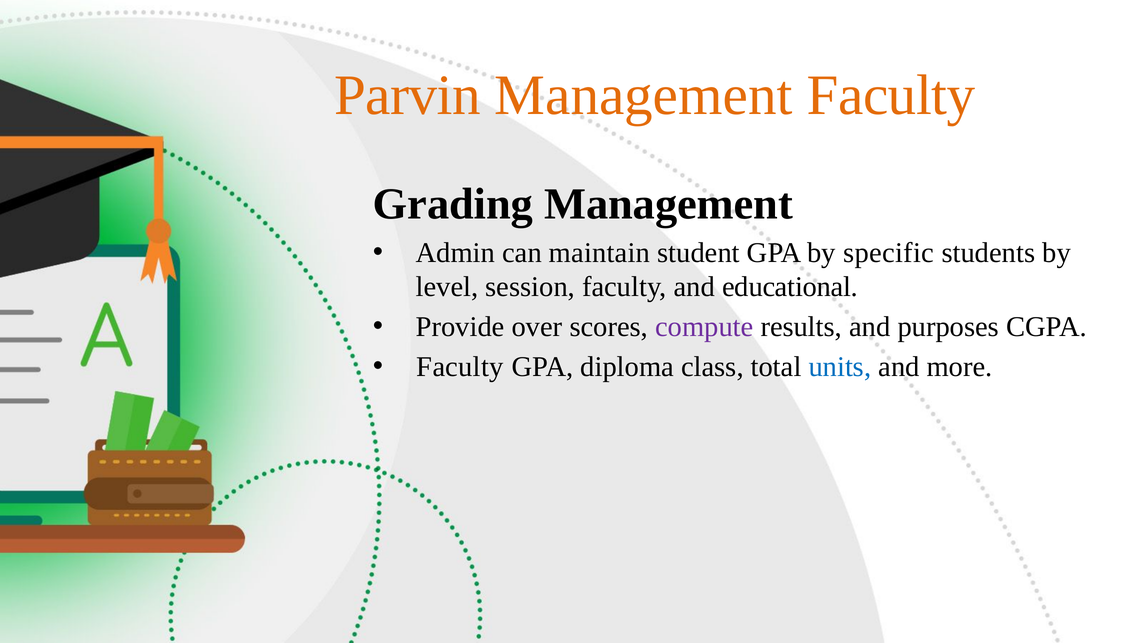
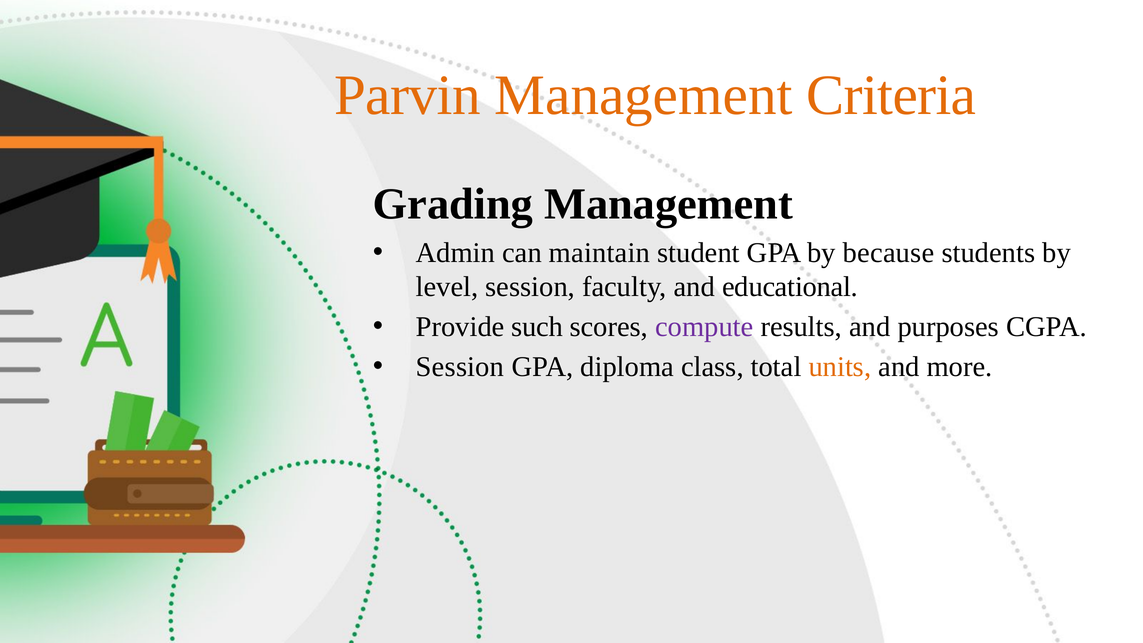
Management Faculty: Faculty -> Criteria
specific: specific -> because
over: over -> such
Faculty at (460, 367): Faculty -> Session
units colour: blue -> orange
